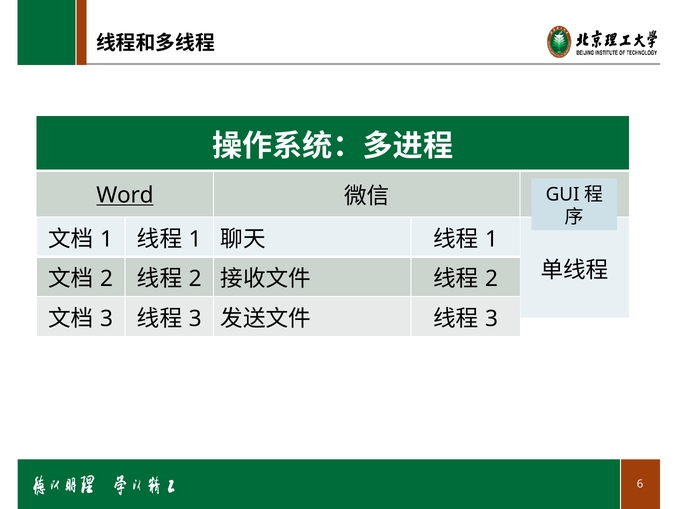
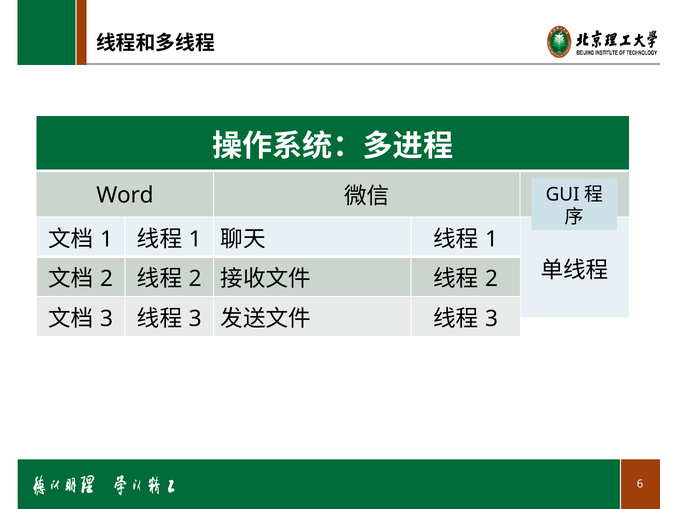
Word underline: present -> none
